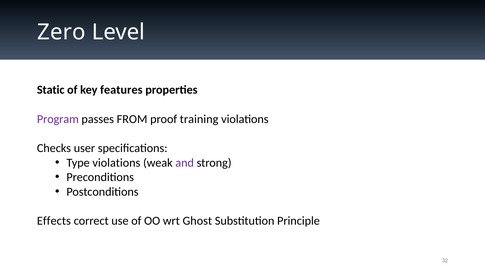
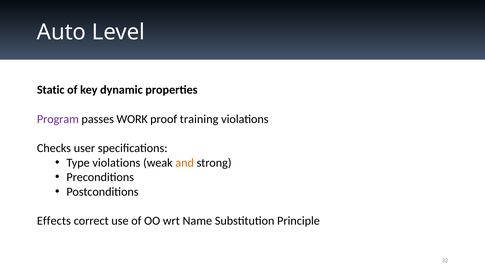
Zero: Zero -> Auto
features: features -> dynamic
FROM: FROM -> WORK
and colour: purple -> orange
Ghost: Ghost -> Name
